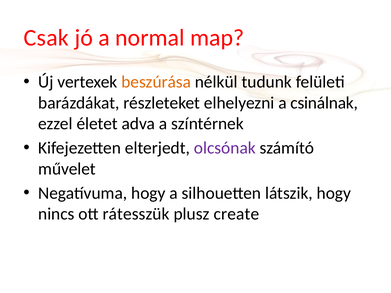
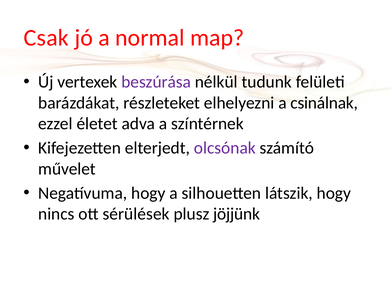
beszúrása colour: orange -> purple
rátesszük: rátesszük -> sérülések
create: create -> jöjjünk
